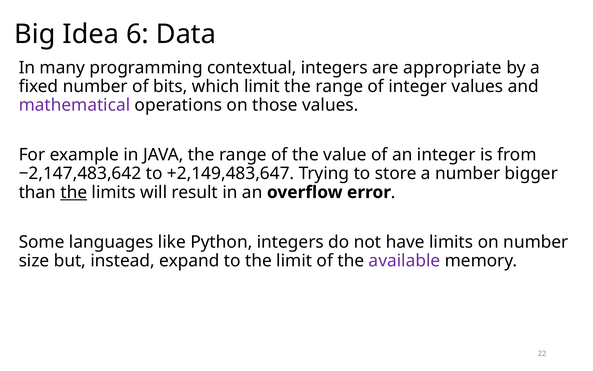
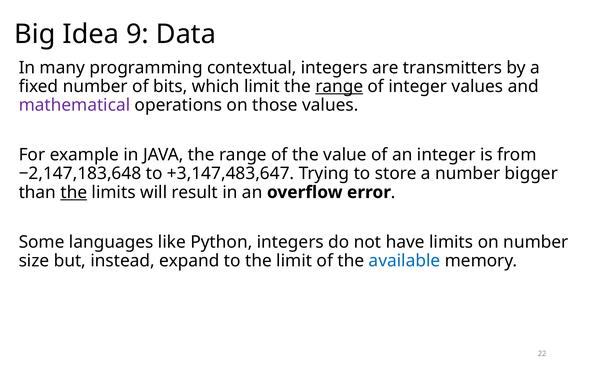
6: 6 -> 9
appropriate: appropriate -> transmitters
range at (339, 86) underline: none -> present
−2,147,483,642: −2,147,483,642 -> −2,147,183,648
+2,149,483,647: +2,149,483,647 -> +3,147,483,647
available colour: purple -> blue
